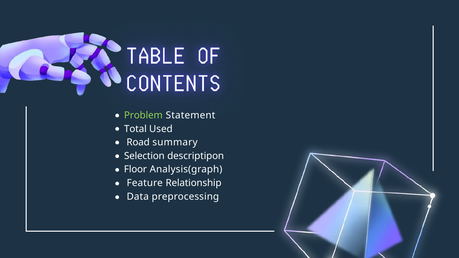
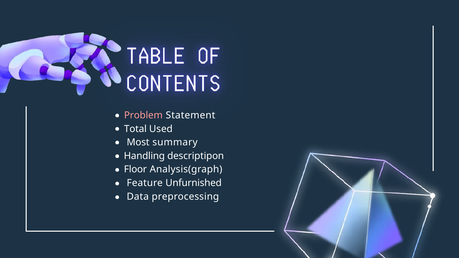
Problem colour: light green -> pink
Road: Road -> Most
Selection: Selection -> Handling
Relationship: Relationship -> Unfurnished
